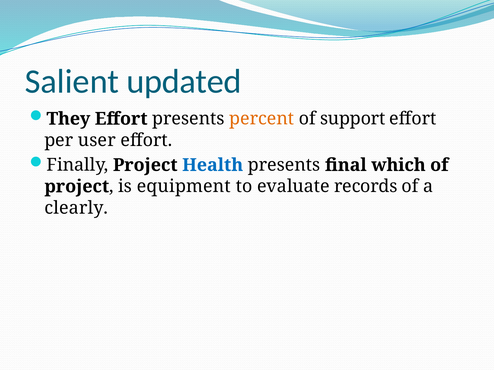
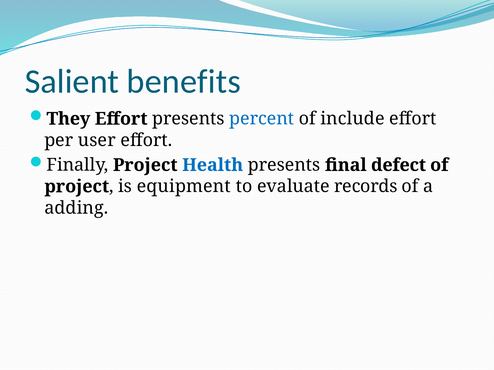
updated: updated -> benefits
percent colour: orange -> blue
support: support -> include
which: which -> defect
clearly: clearly -> adding
